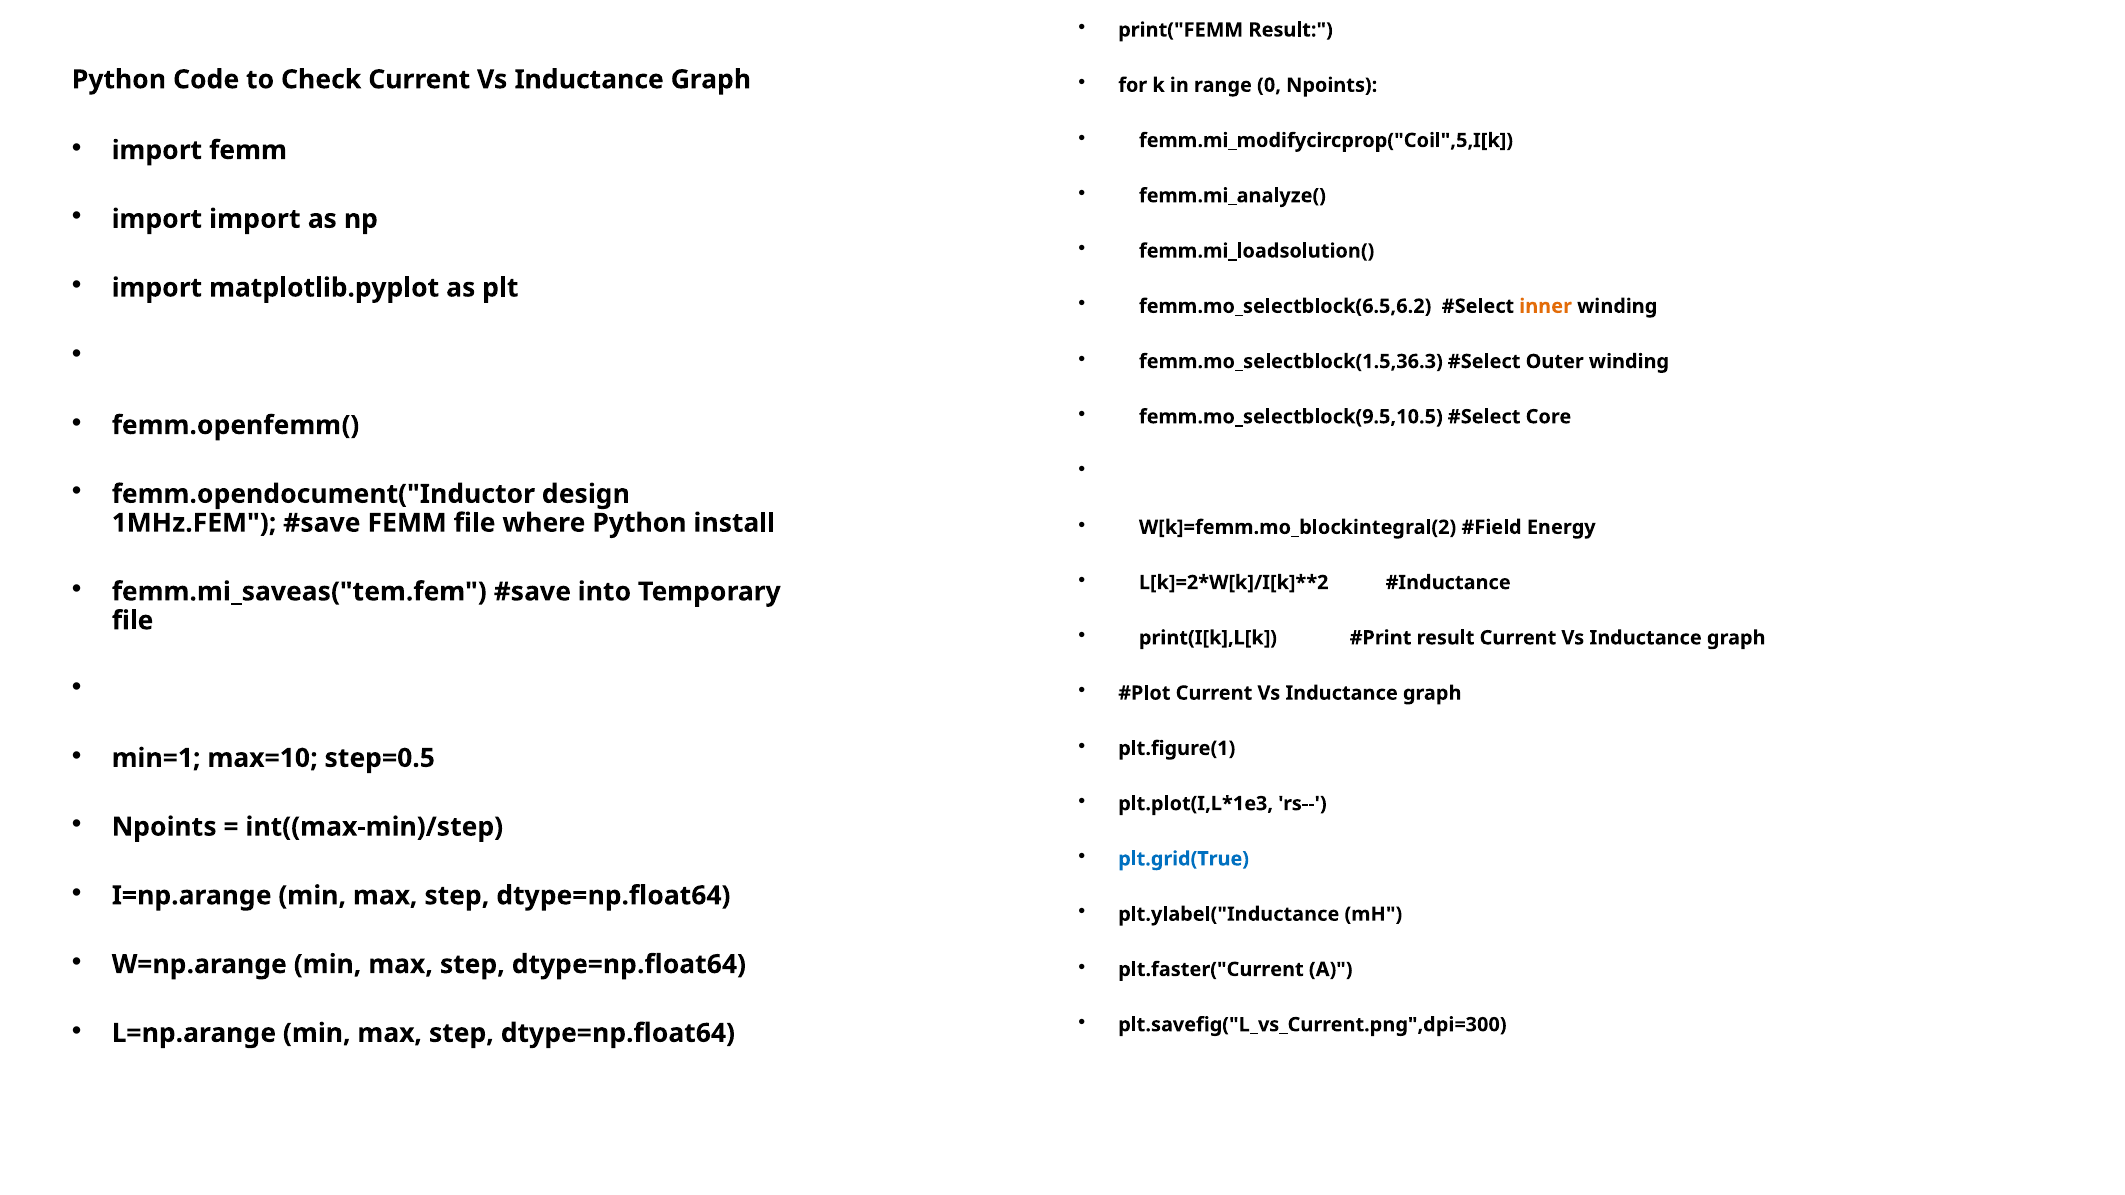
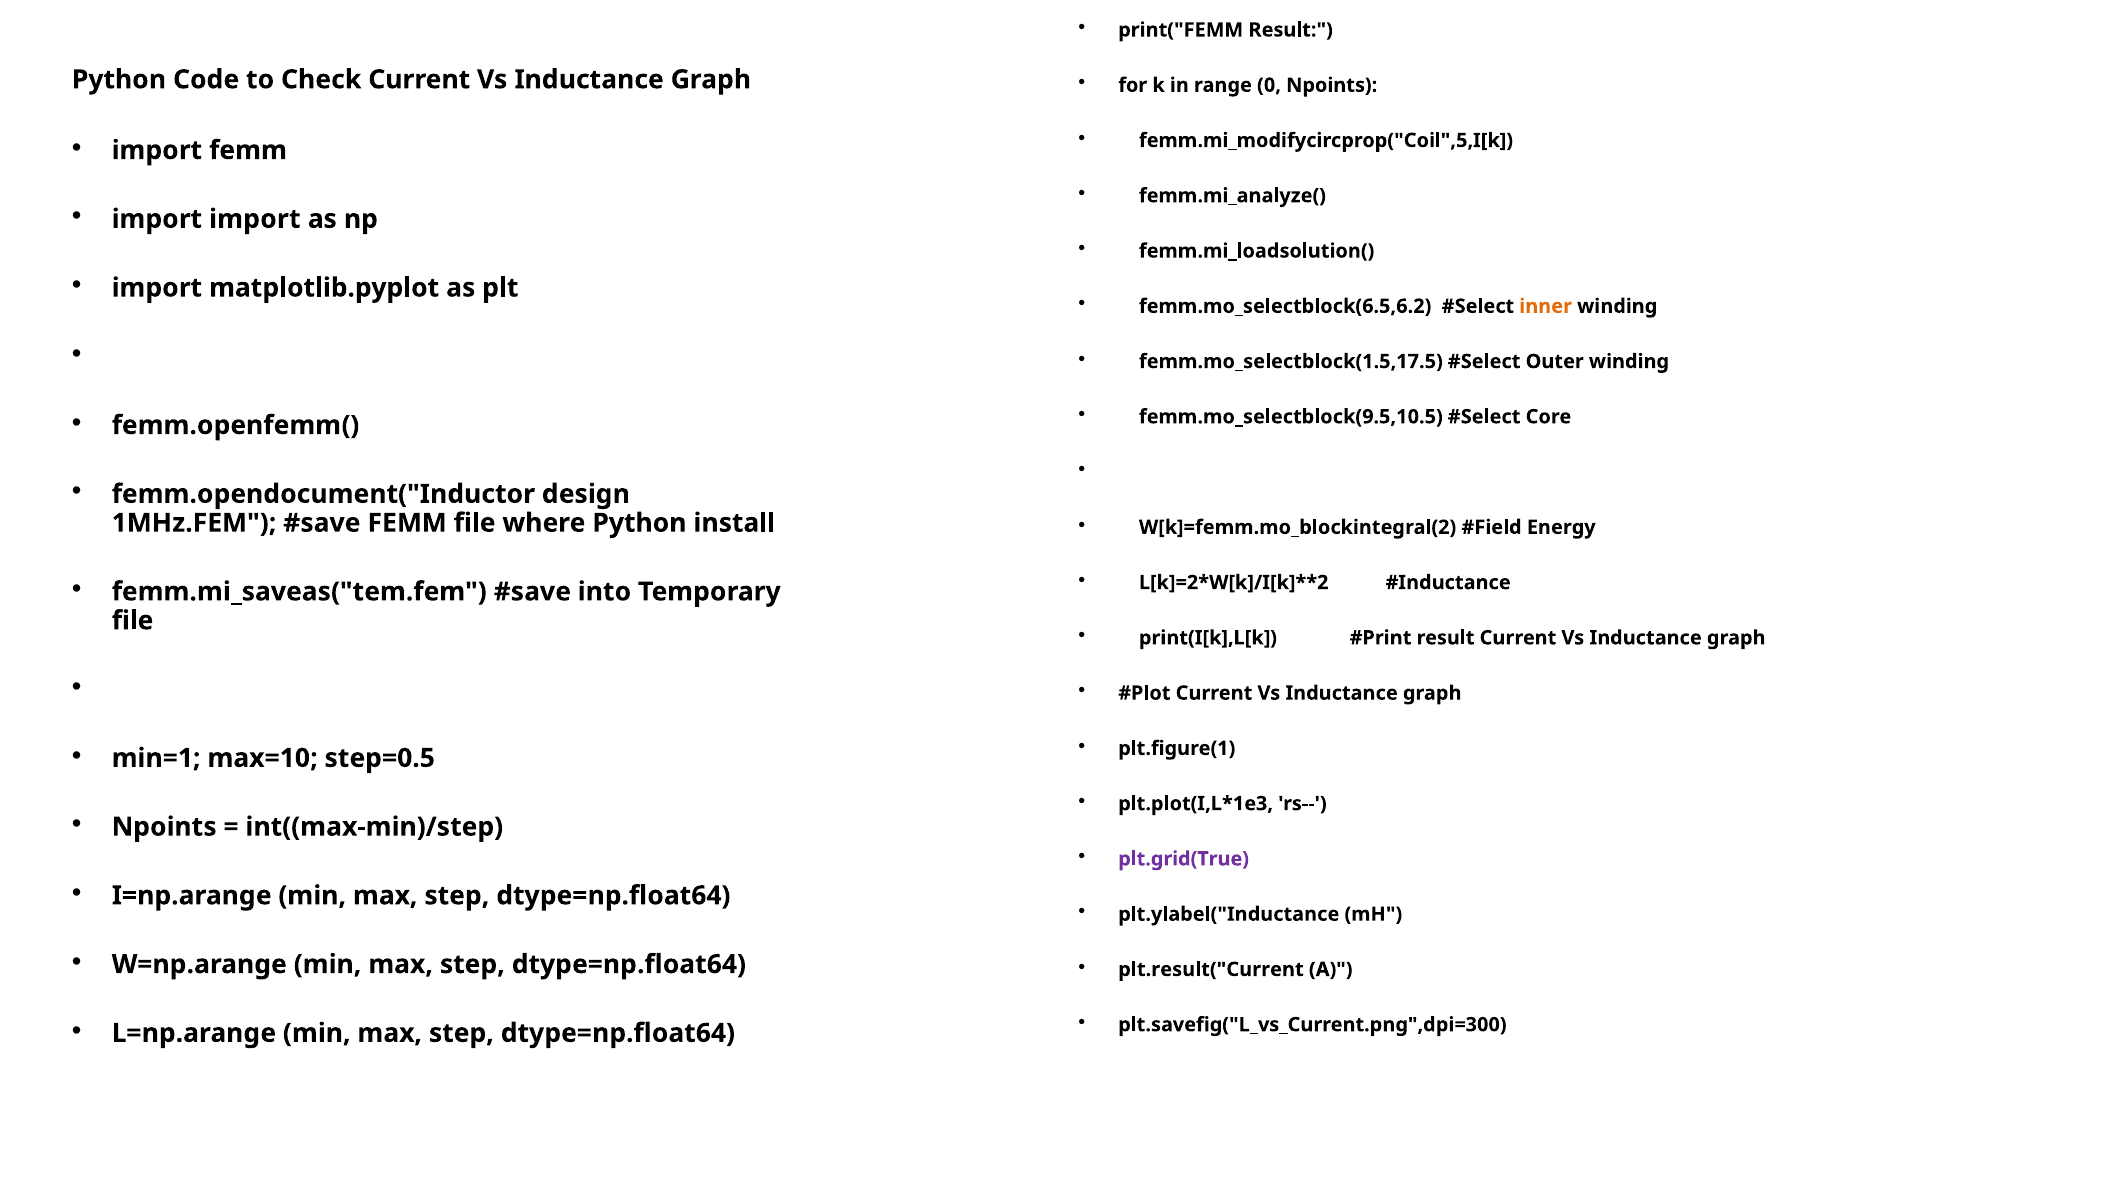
femm.mo_selectblock(1.5,36.3: femm.mo_selectblock(1.5,36.3 -> femm.mo_selectblock(1.5,17.5
plt.grid(True colour: blue -> purple
plt.faster("Current: plt.faster("Current -> plt.result("Current
